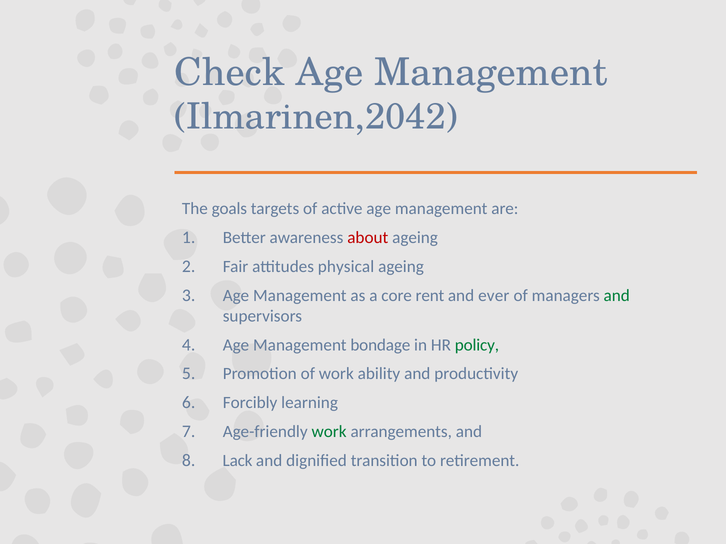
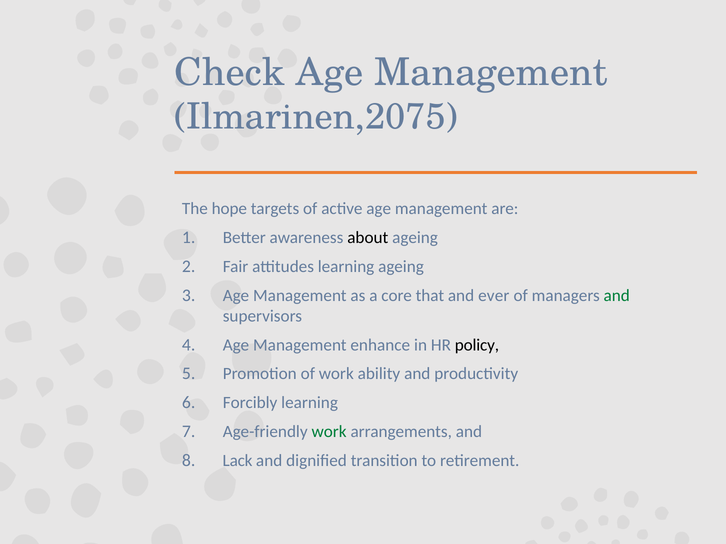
Ilmarinen,2042: Ilmarinen,2042 -> Ilmarinen,2075
goals: goals -> hope
about colour: red -> black
attitudes physical: physical -> learning
rent: rent -> that
bondage: bondage -> enhance
policy colour: green -> black
